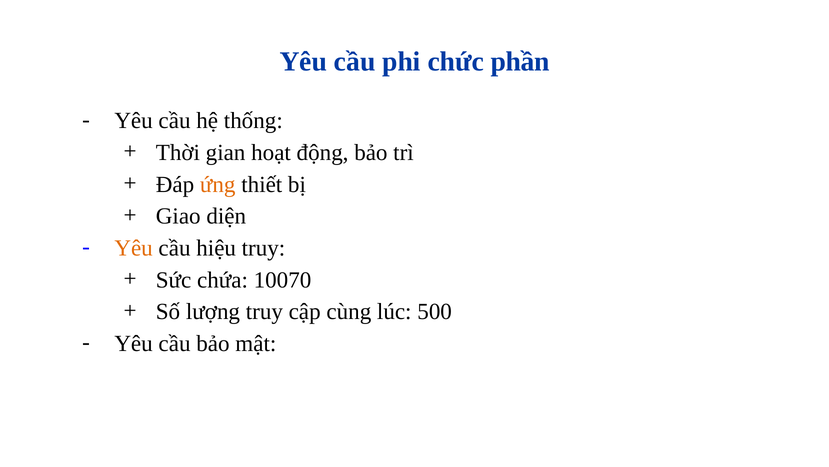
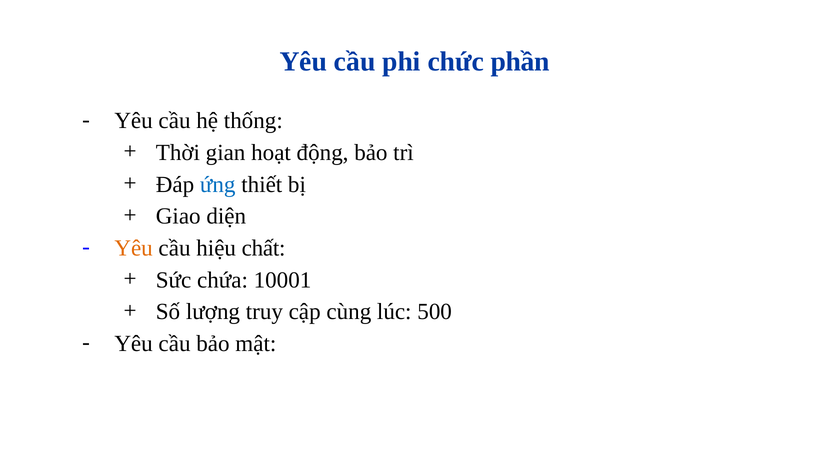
ứng colour: orange -> blue
hiệu truy: truy -> chất
10070: 10070 -> 10001
